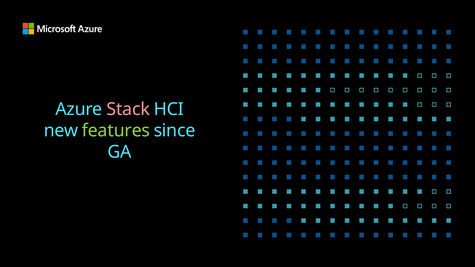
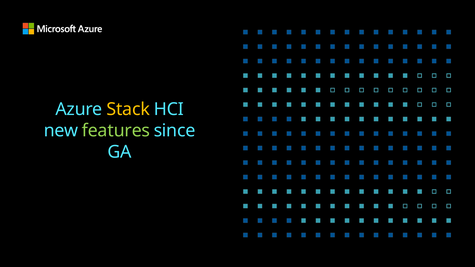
Stack colour: pink -> yellow
